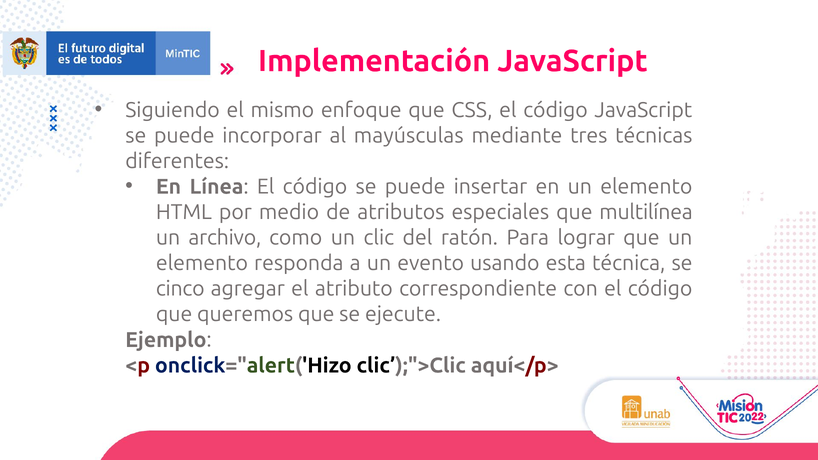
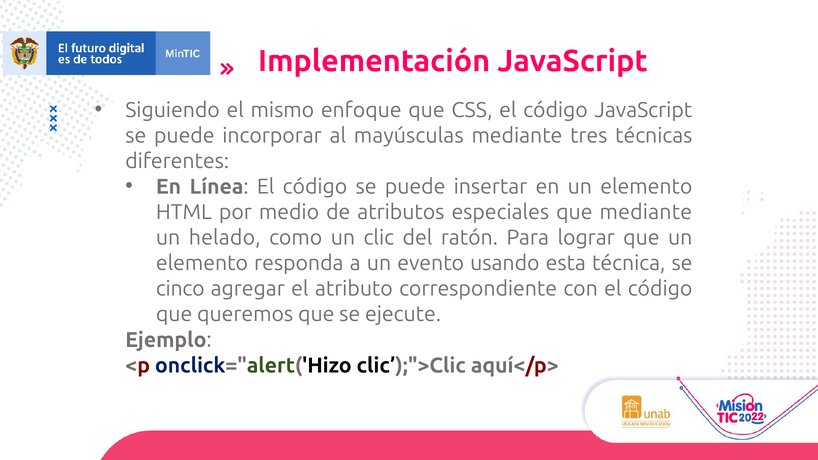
que multilínea: multilínea -> mediante
archivo: archivo -> helado
